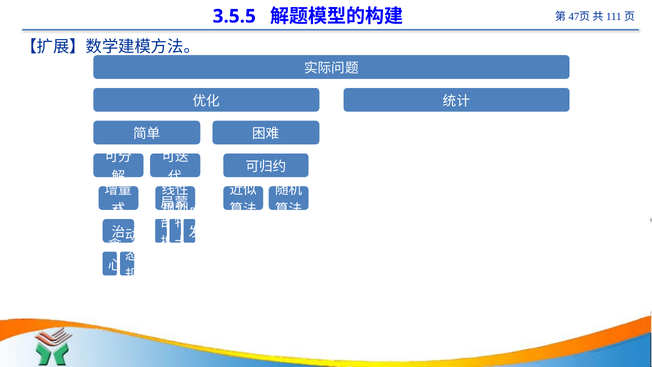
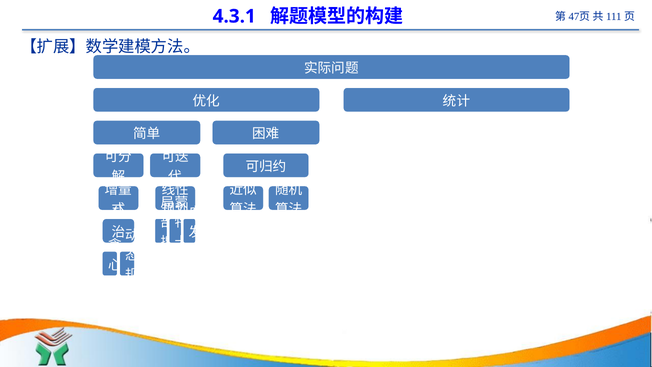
3.5.5: 3.5.5 -> 4.3.1
